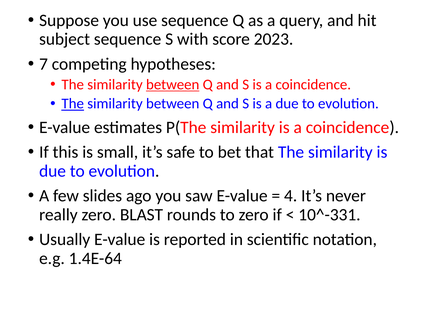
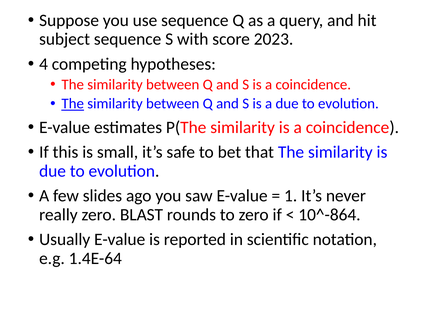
7: 7 -> 4
between at (173, 85) underline: present -> none
4: 4 -> 1
10^-331: 10^-331 -> 10^-864
